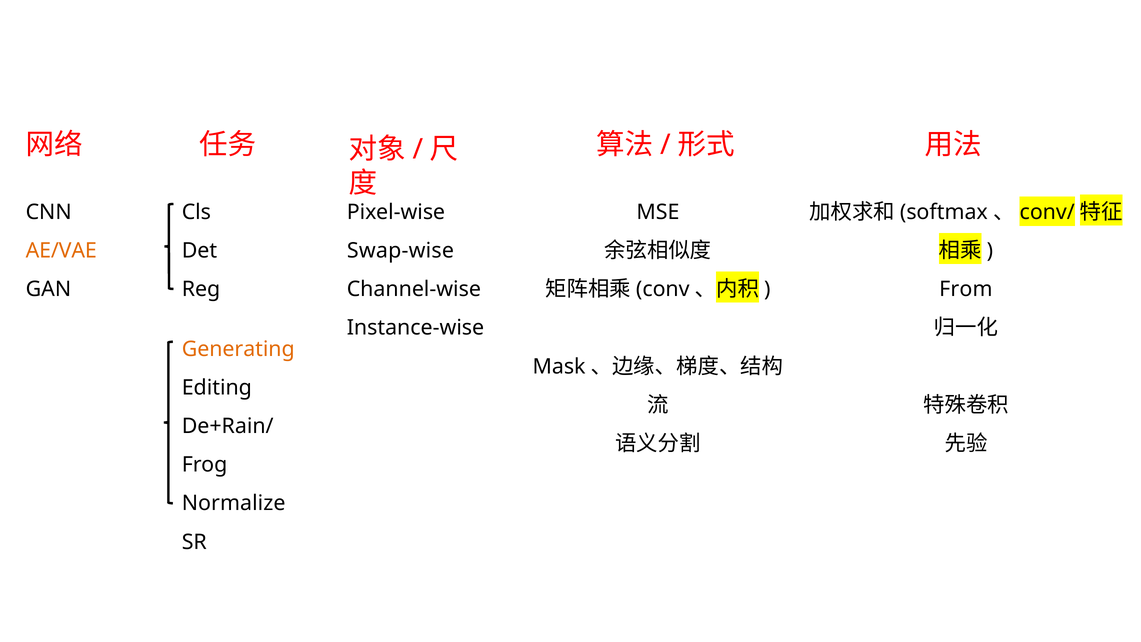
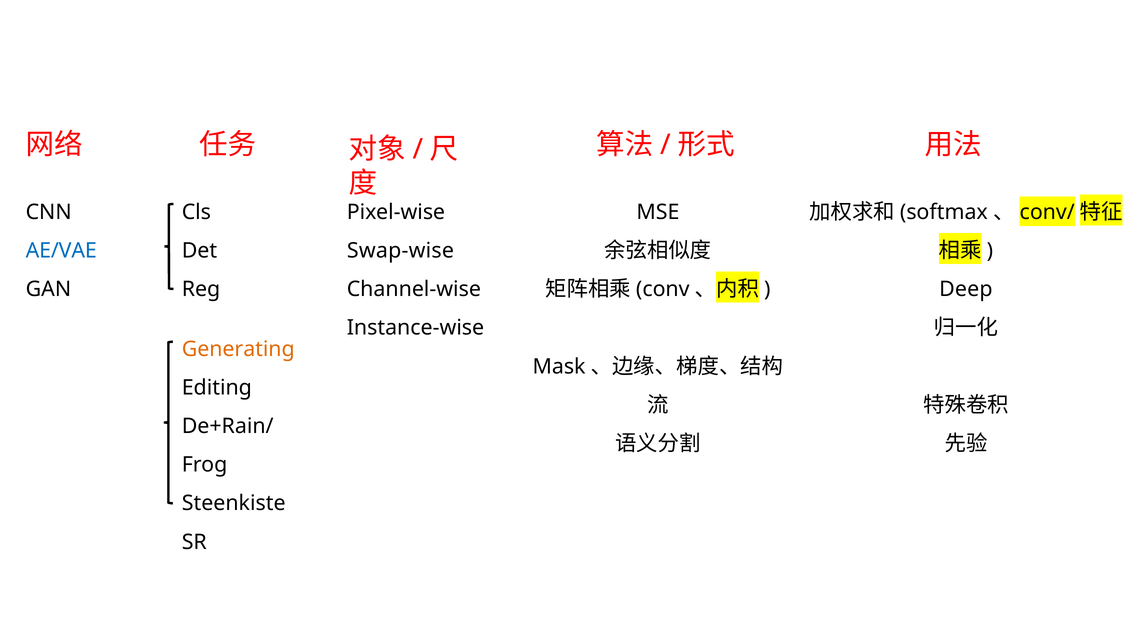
AE/VAE colour: orange -> blue
From: From -> Deep
Normalize: Normalize -> Steenkiste
